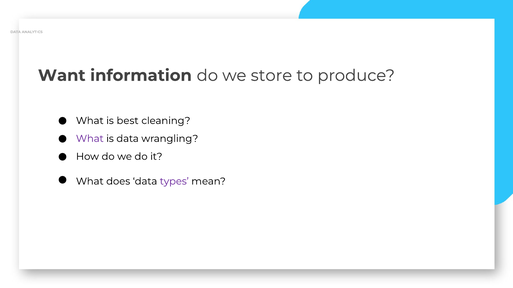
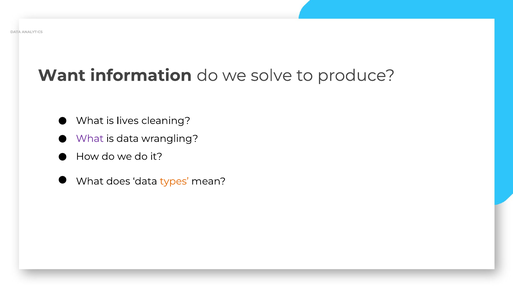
store: store -> solve
best: best -> lives
types colour: purple -> orange
